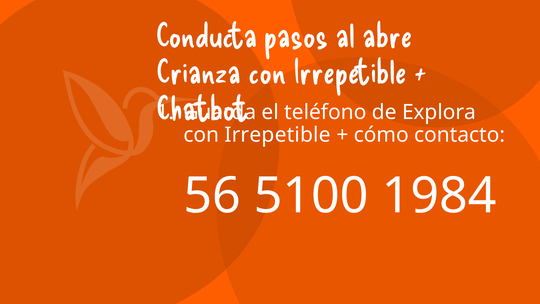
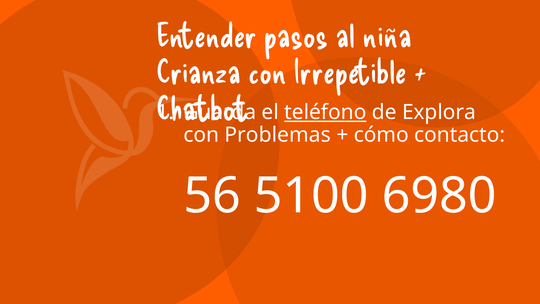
Conducta: Conducta -> Entender
abre: abre -> niña
teléfono underline: none -> present
Irrepetible at (278, 135): Irrepetible -> Problemas
1984: 1984 -> 6980
